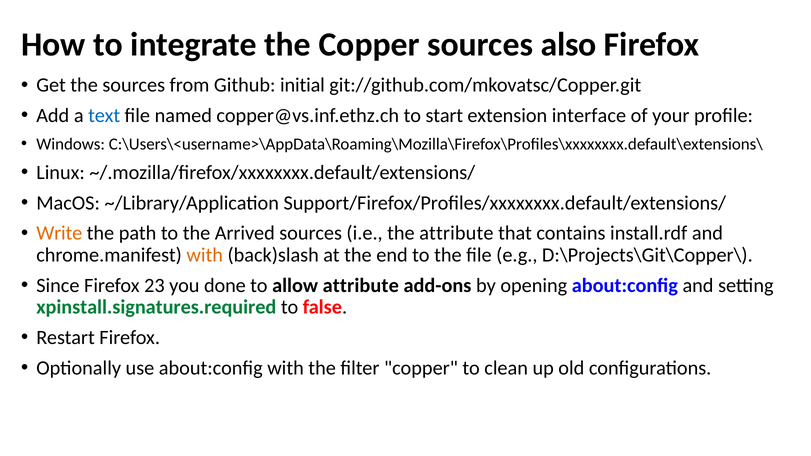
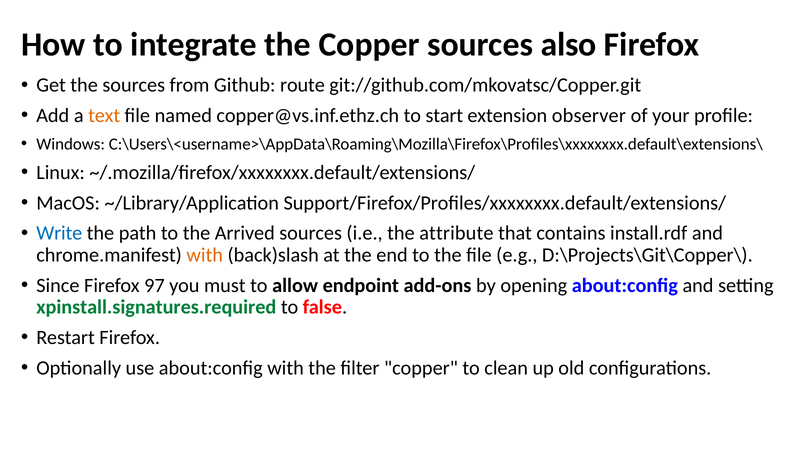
initial: initial -> route
text colour: blue -> orange
interface: interface -> observer
Write colour: orange -> blue
23: 23 -> 97
done: done -> must
allow attribute: attribute -> endpoint
